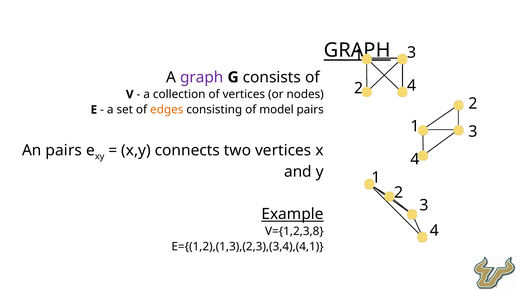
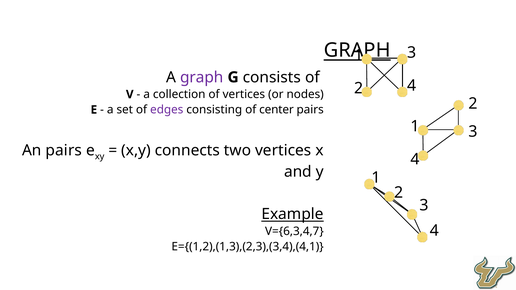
edges colour: orange -> purple
model: model -> center
V={1,2,3,8: V={1,2,3,8 -> V={6,3,4,7
